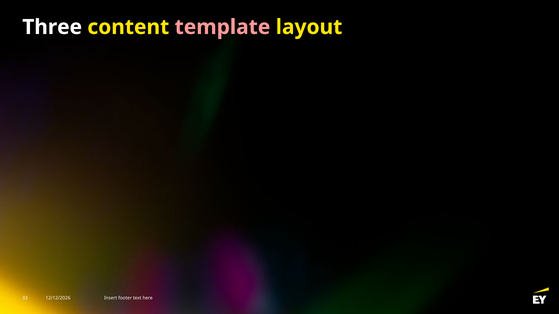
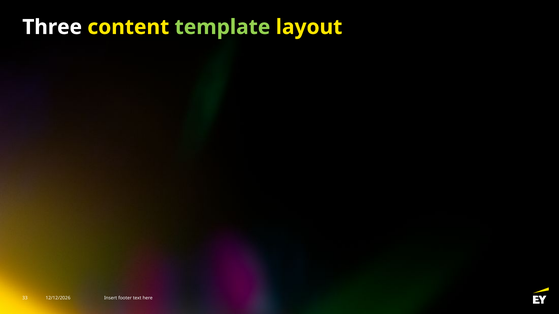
template colour: pink -> light green
